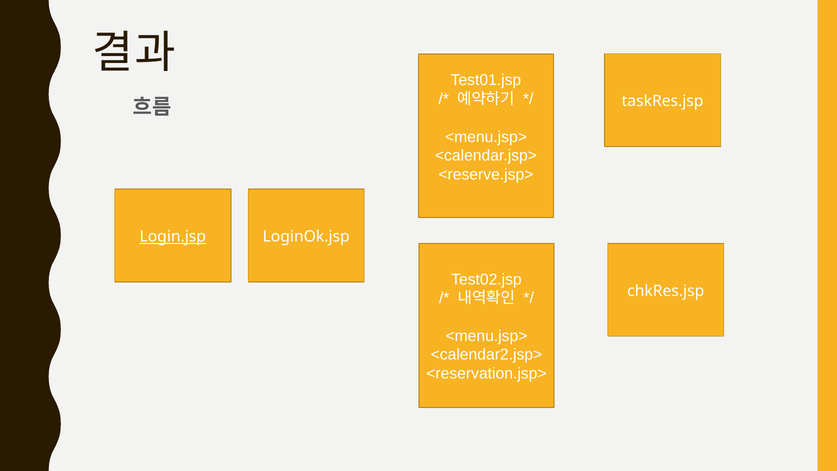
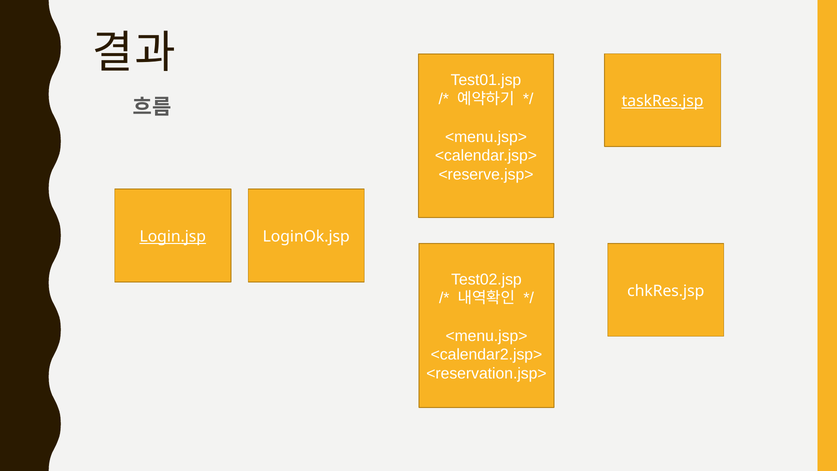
taskRes.jsp underline: none -> present
